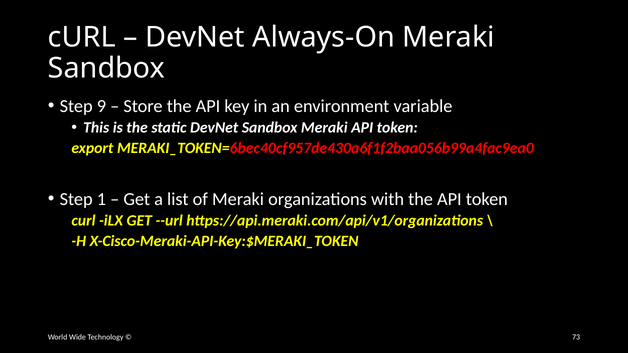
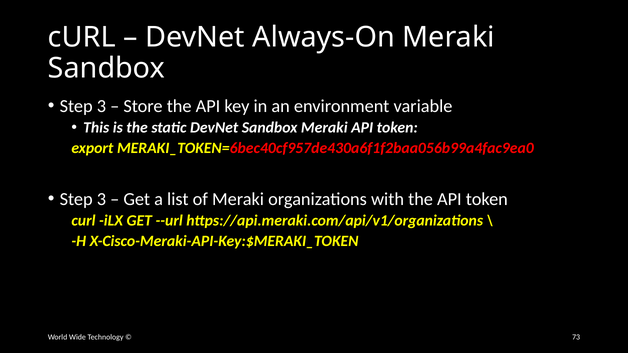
9 at (101, 106): 9 -> 3
1 at (101, 199): 1 -> 3
